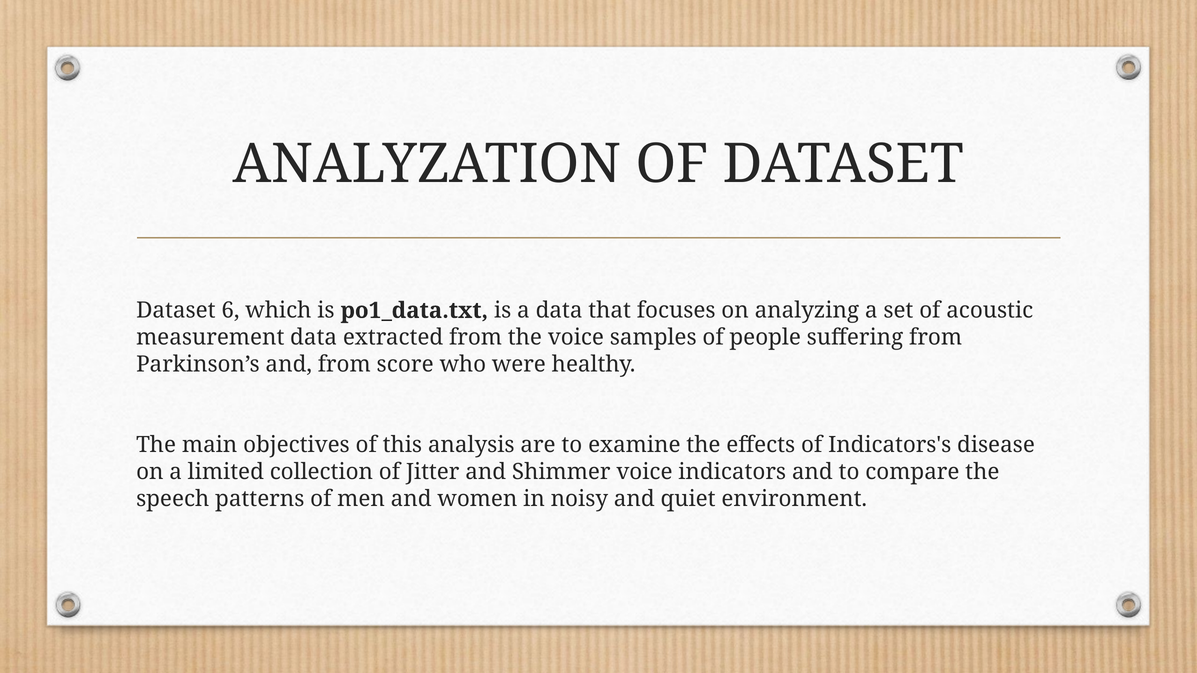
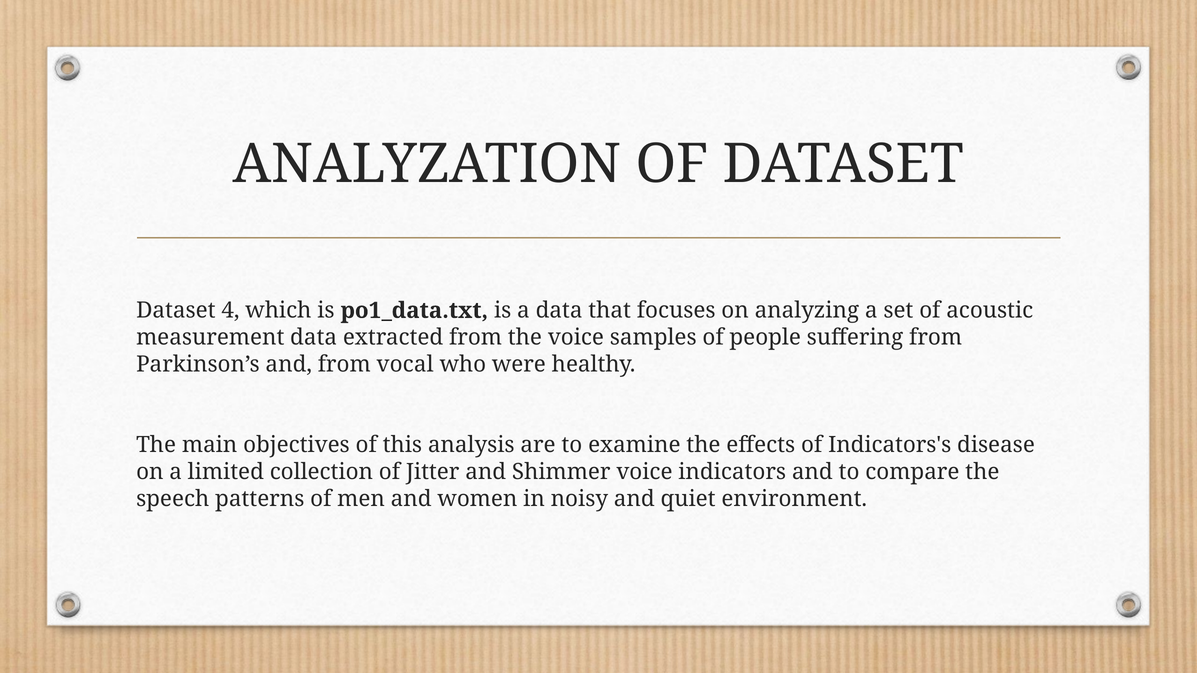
6: 6 -> 4
score: score -> vocal
